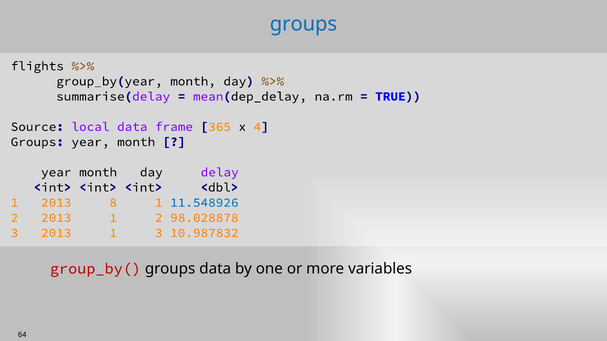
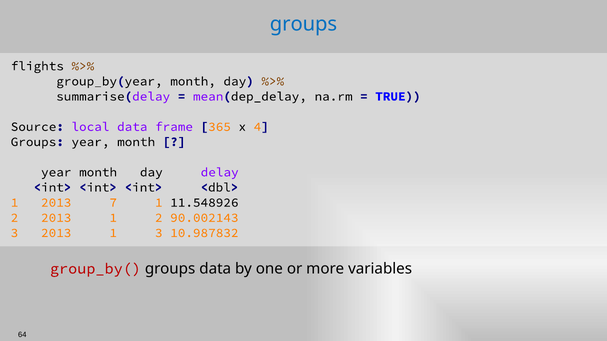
8: 8 -> 7
11.548926 colour: blue -> black
98.028878: 98.028878 -> 90.002143
